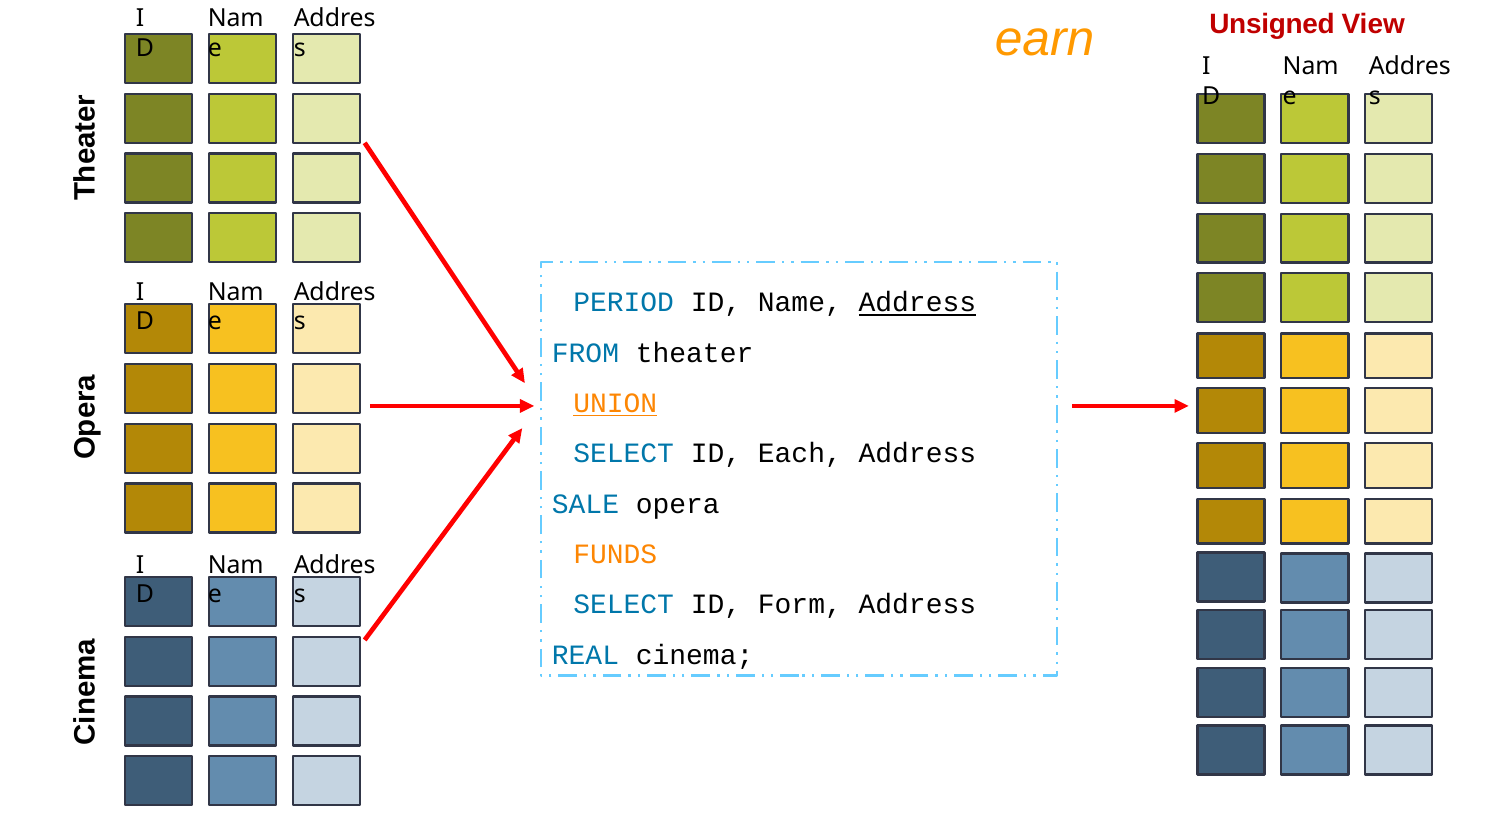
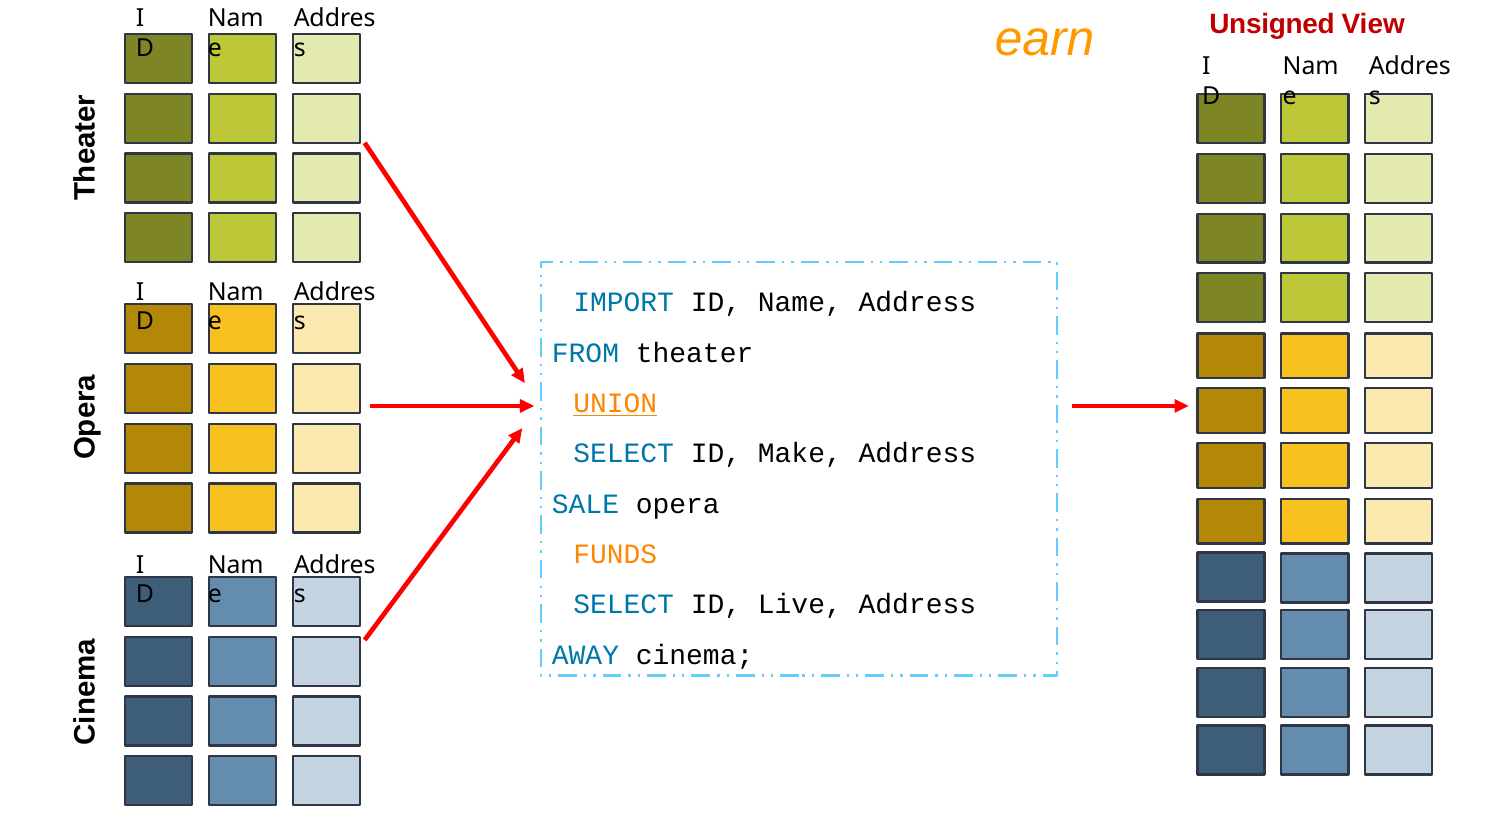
PERIOD: PERIOD -> IMPORT
Address at (917, 303) underline: present -> none
Each: Each -> Make
Form: Form -> Live
REAL: REAL -> AWAY
